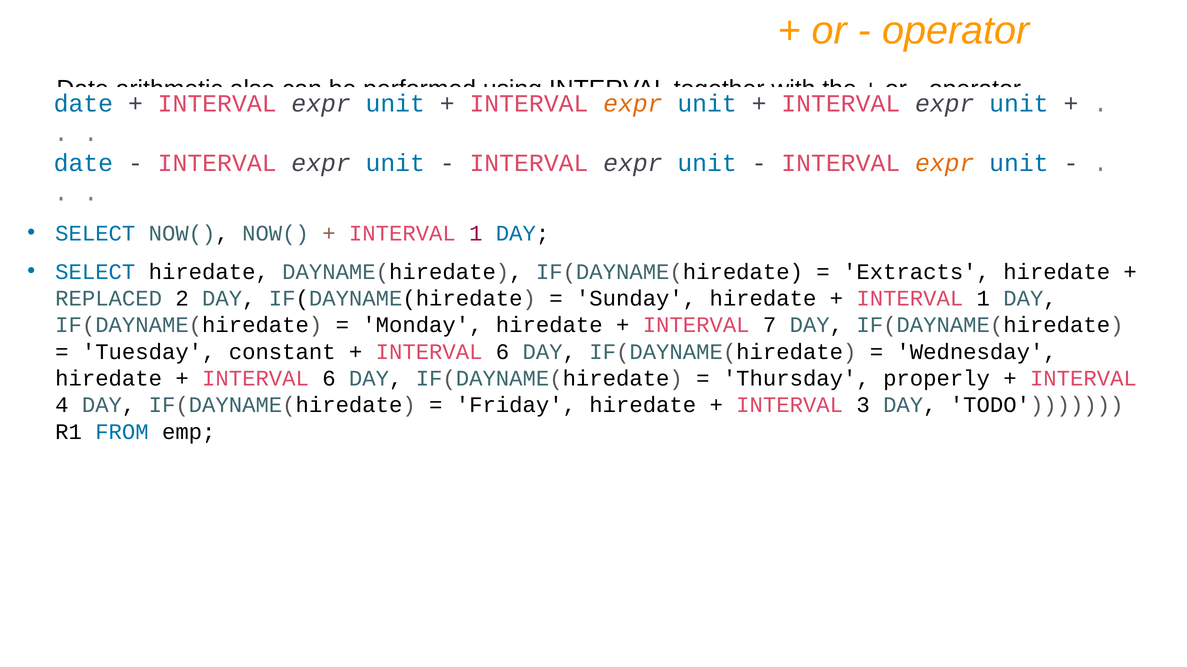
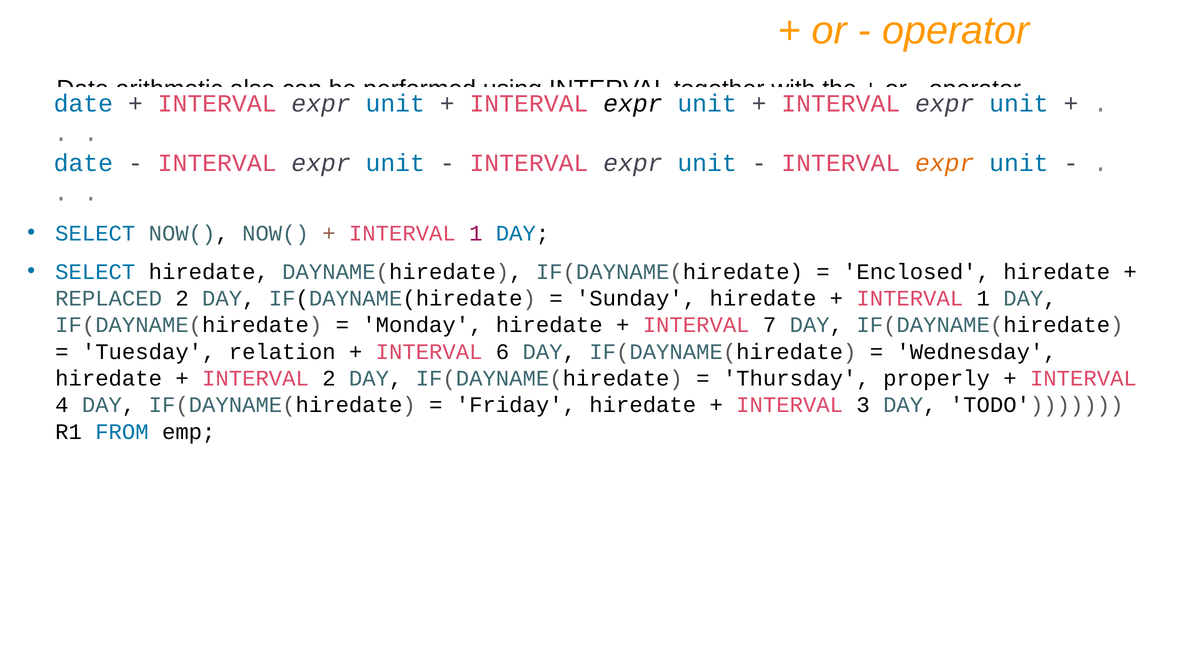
expr at (633, 104) colour: orange -> black
Extracts: Extracts -> Enclosed
constant: constant -> relation
6 at (329, 379): 6 -> 2
